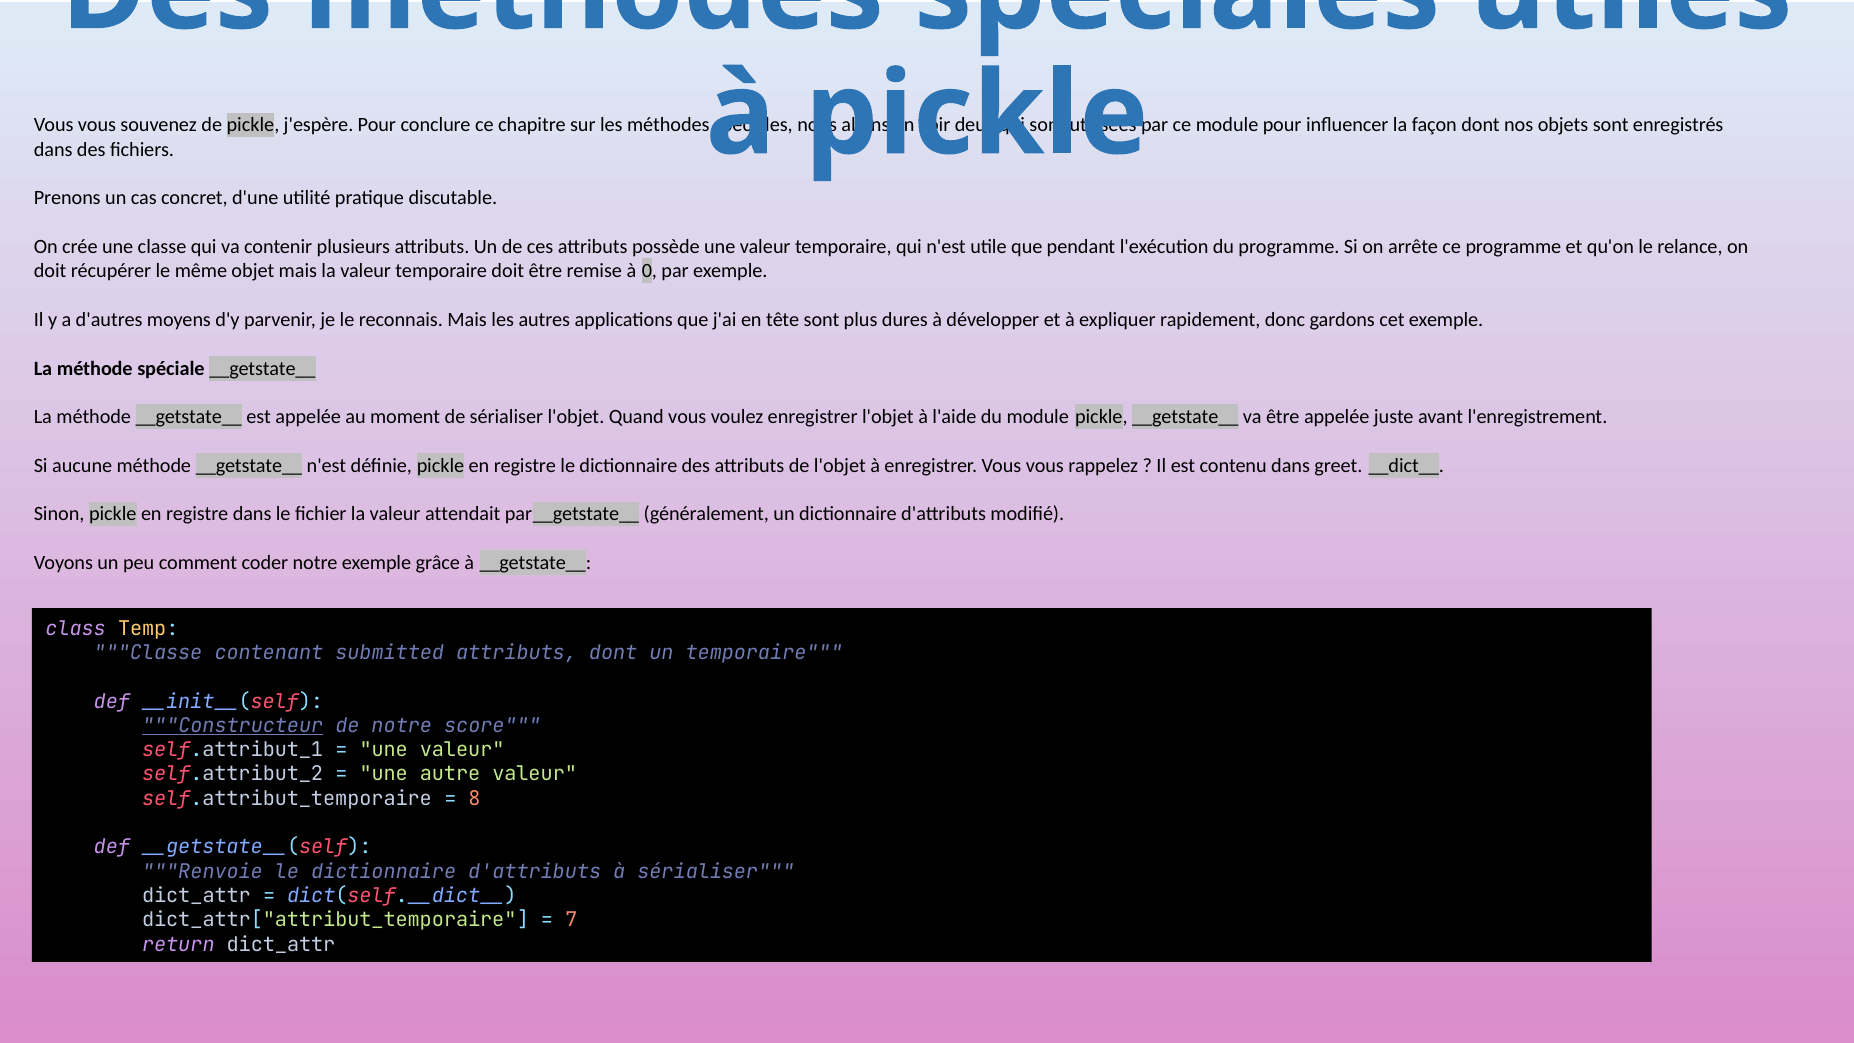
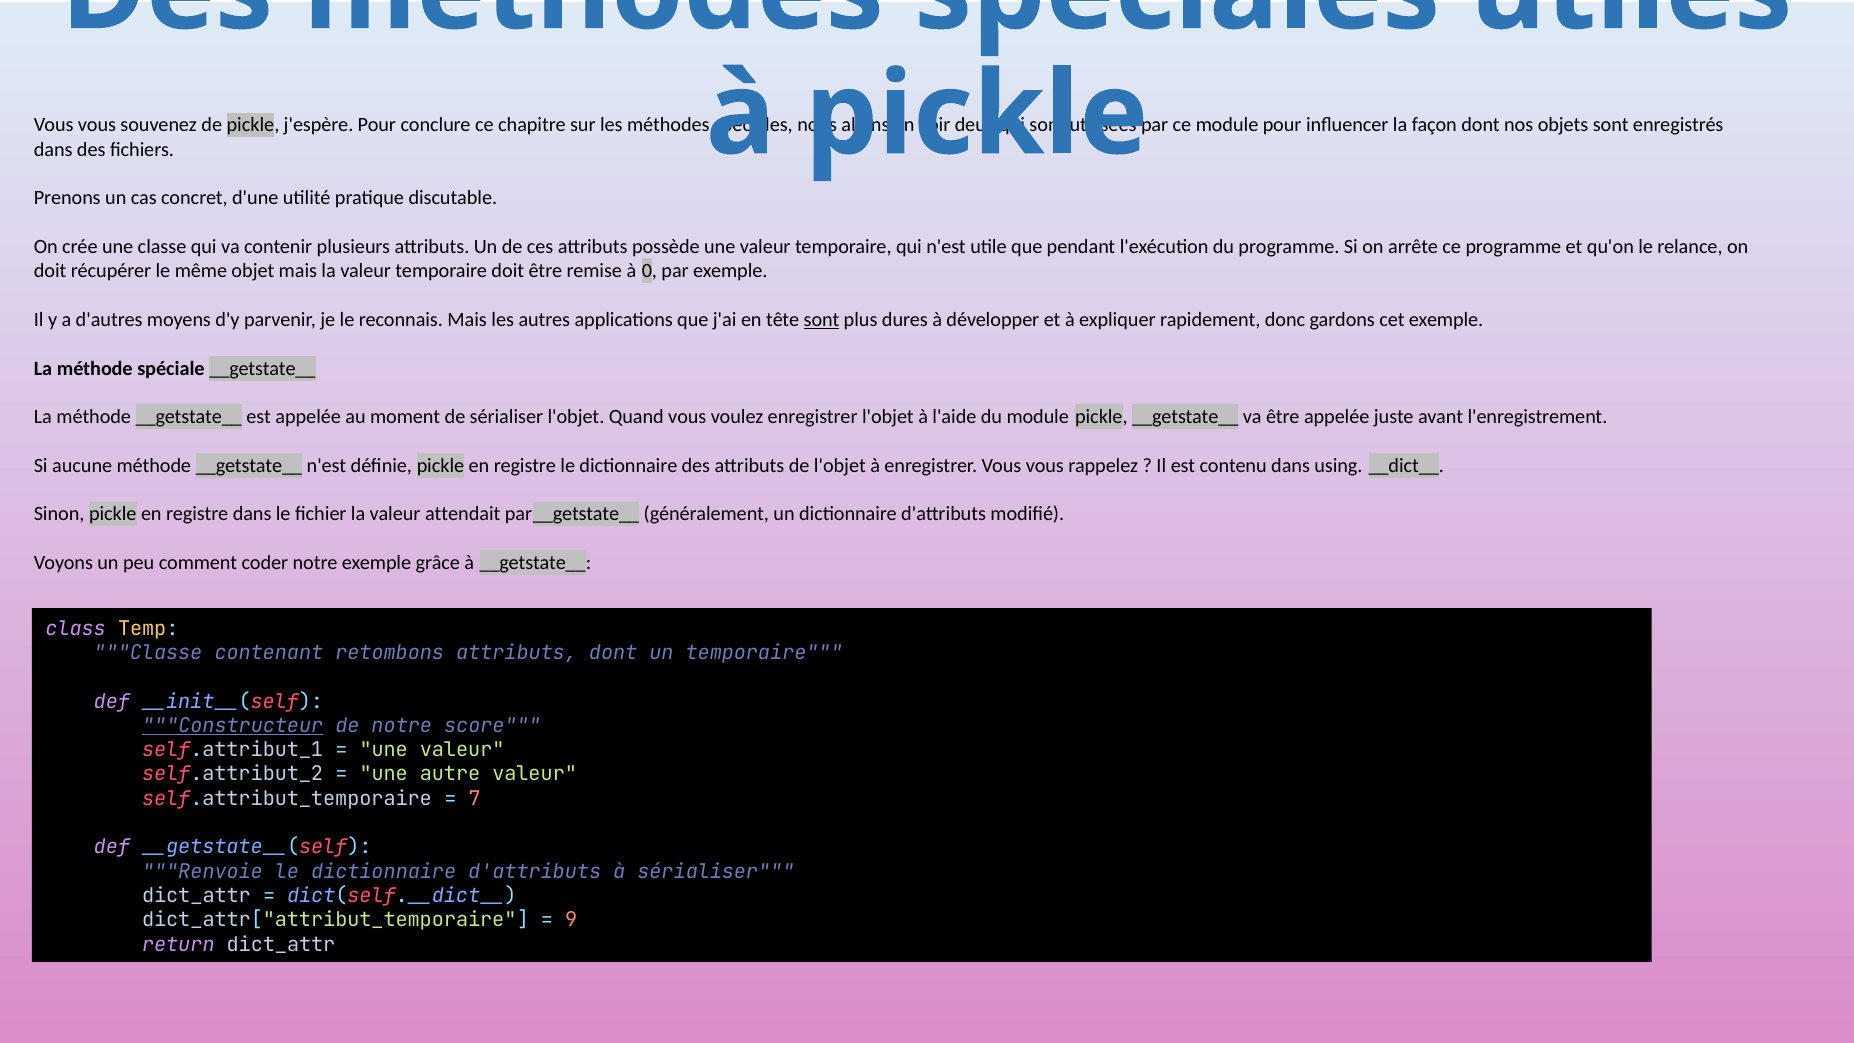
sont at (822, 320) underline: none -> present
greet: greet -> using
submitted: submitted -> retombons
8: 8 -> 7
7: 7 -> 9
